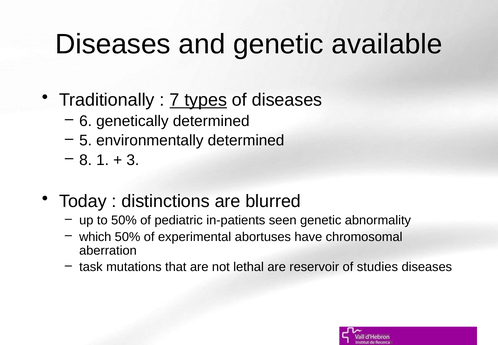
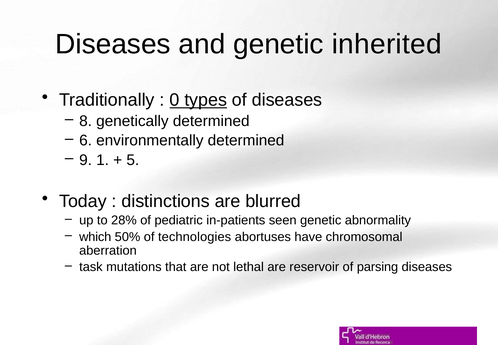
available: available -> inherited
7: 7 -> 0
6: 6 -> 8
5: 5 -> 6
8: 8 -> 9
3: 3 -> 5
to 50%: 50% -> 28%
experimental: experimental -> technologies
studies: studies -> parsing
